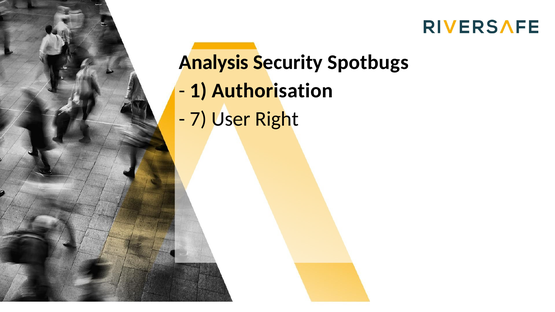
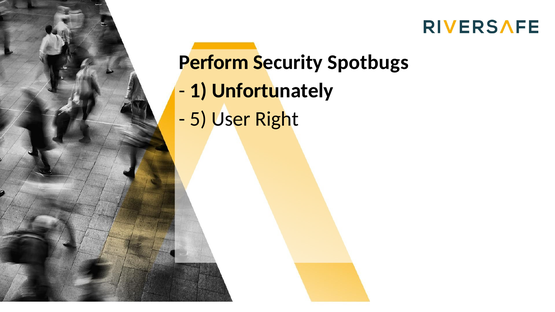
Analysis: Analysis -> Perform
Authorisation: Authorisation -> Unfortunately
7: 7 -> 5
